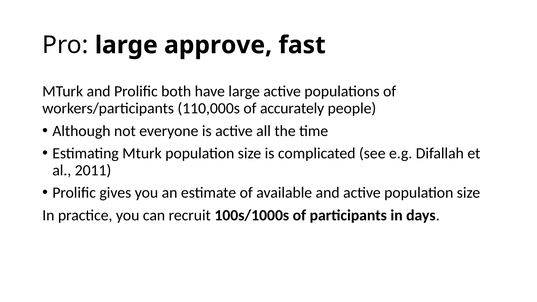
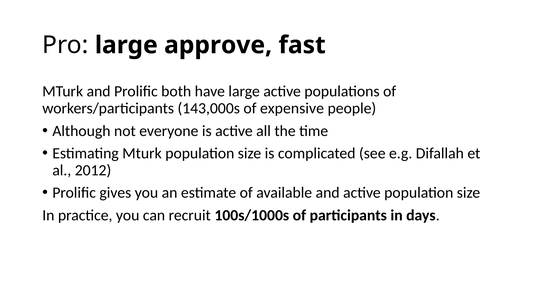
110,000s: 110,000s -> 143,000s
accurately: accurately -> expensive
2011: 2011 -> 2012
